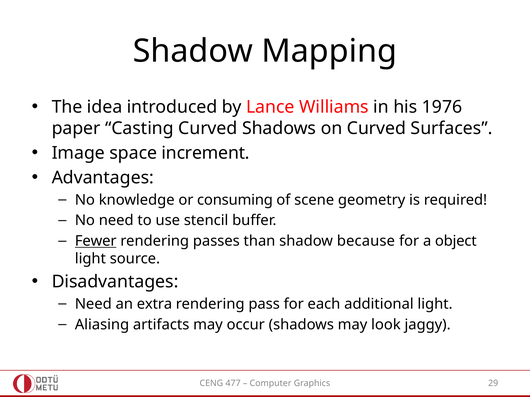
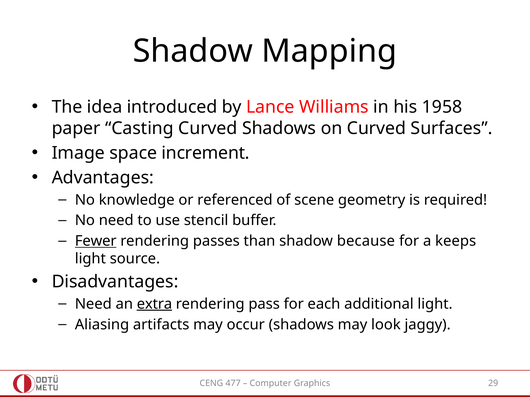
1976: 1976 -> 1958
consuming: consuming -> referenced
object: object -> keeps
extra underline: none -> present
